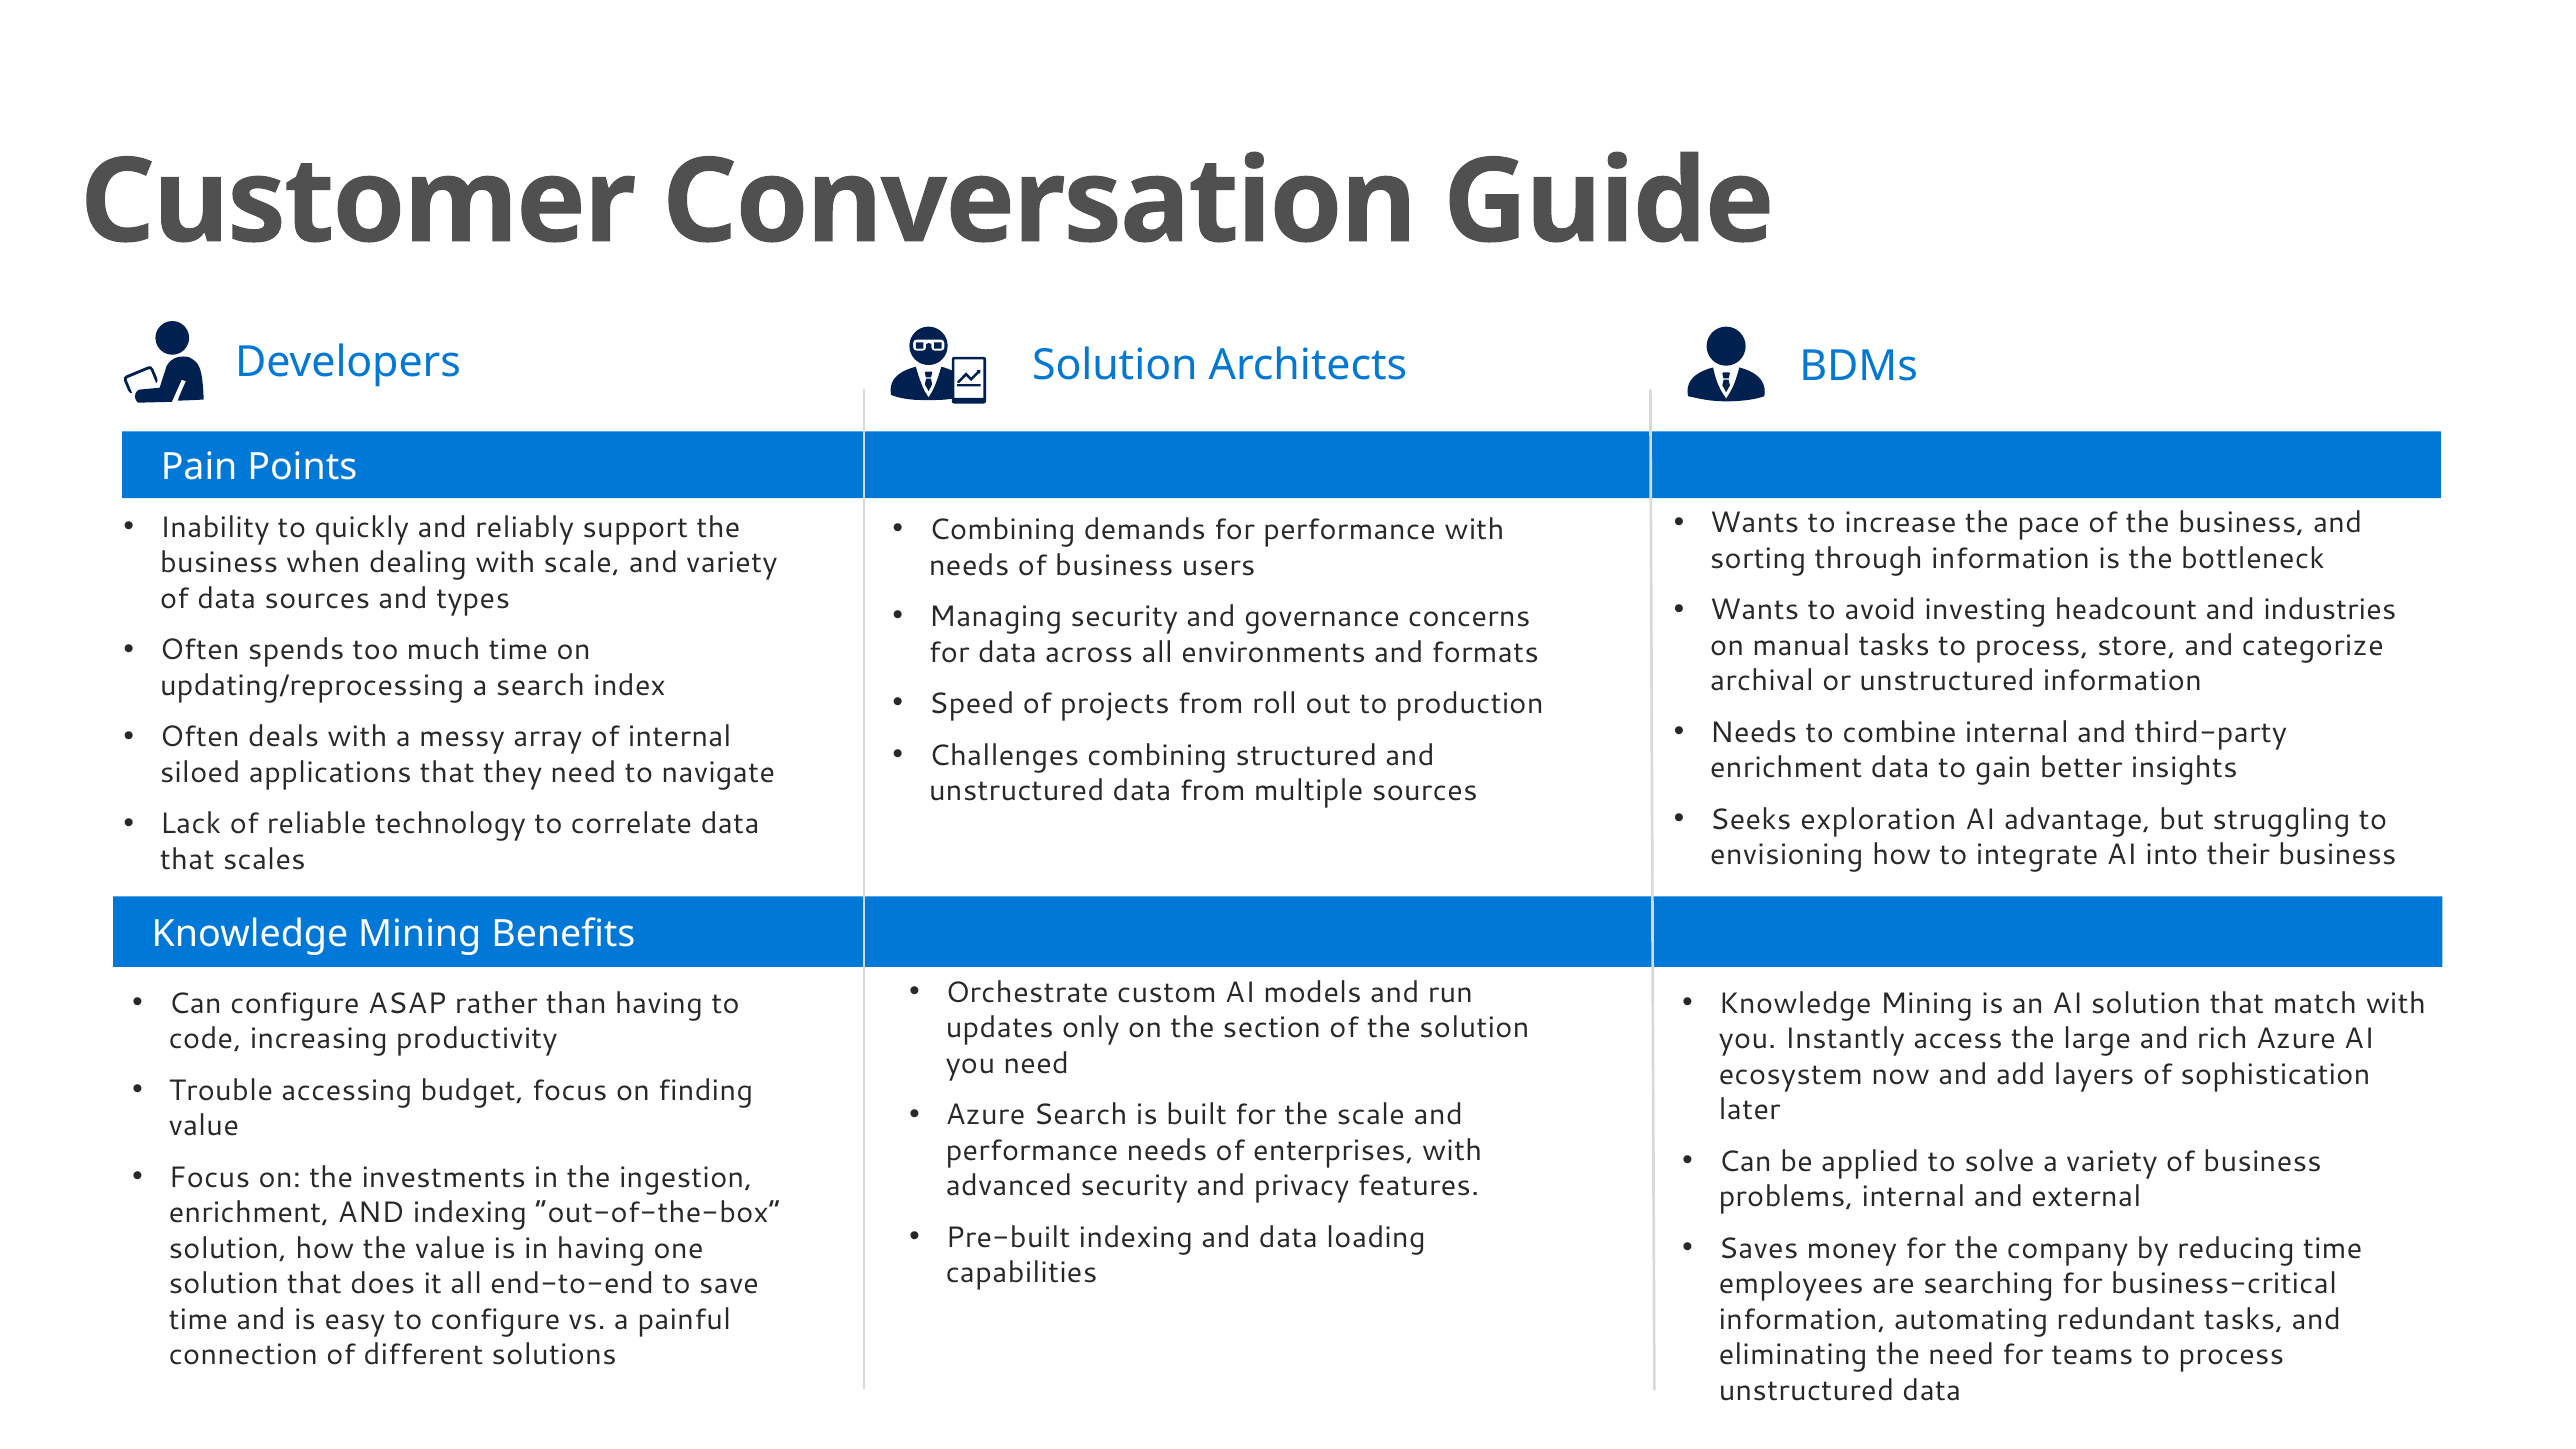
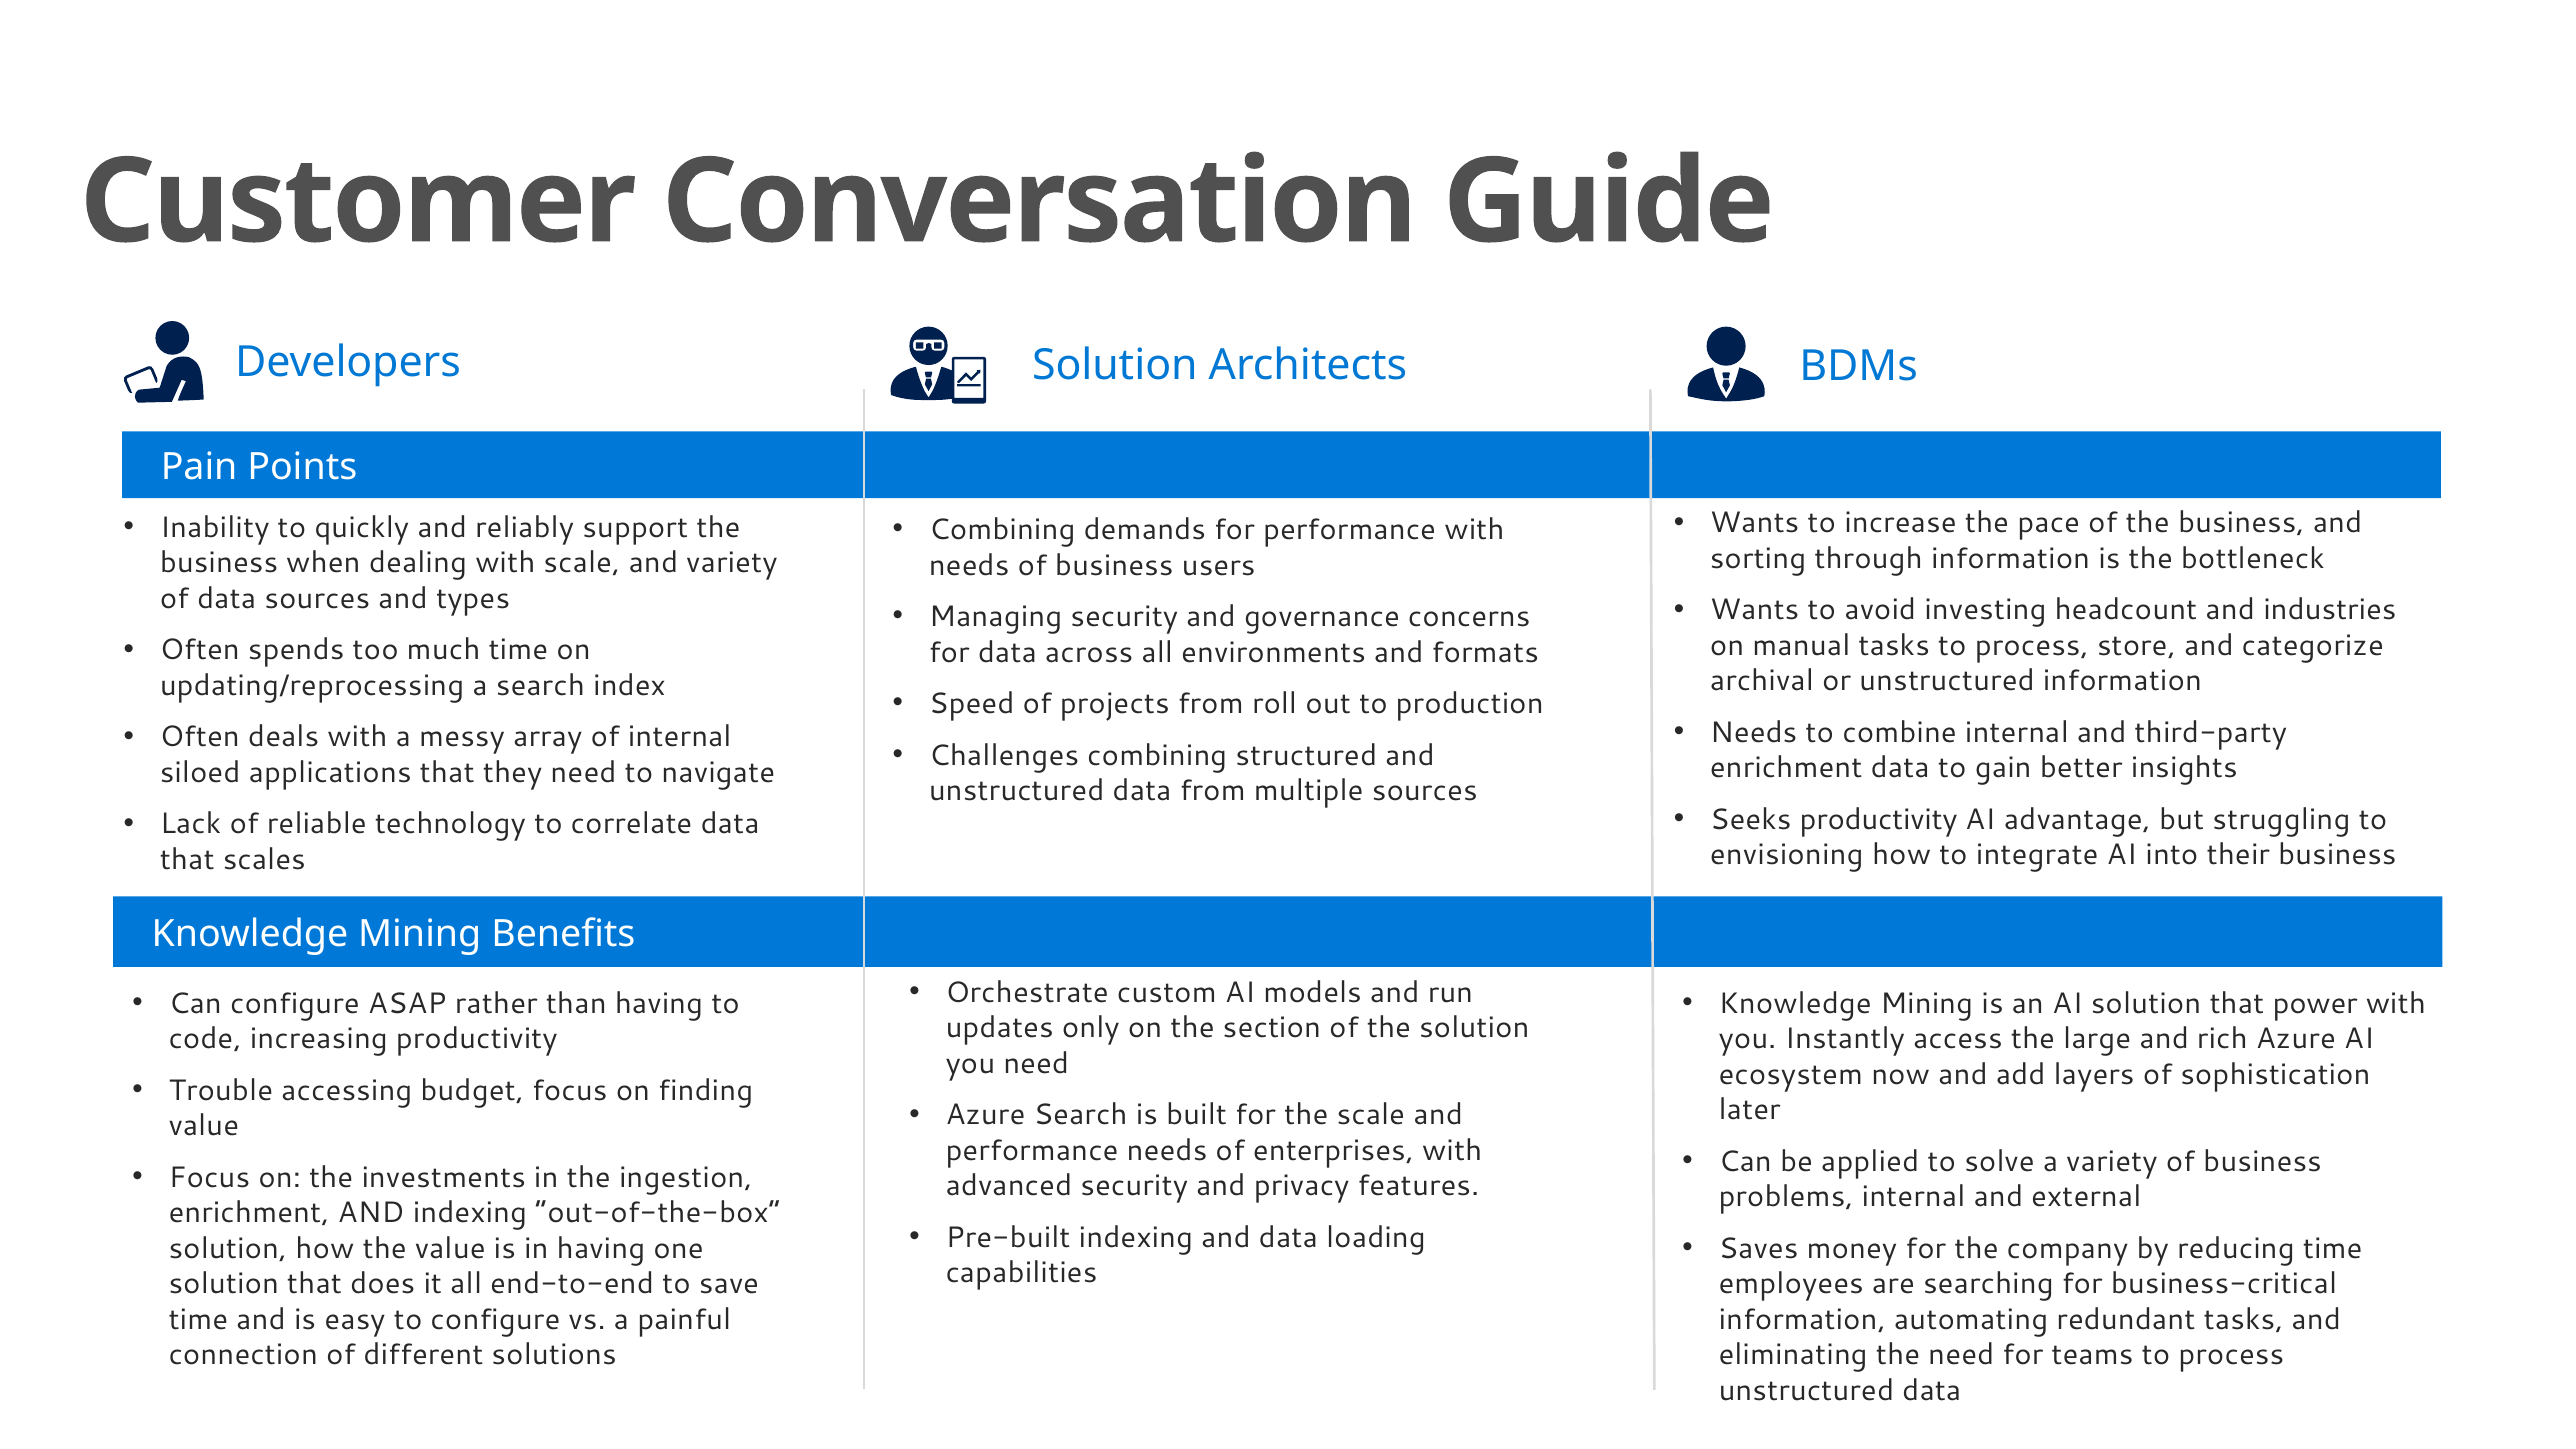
Seeks exploration: exploration -> productivity
match: match -> power
